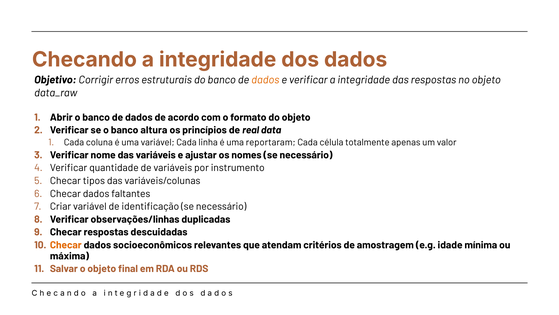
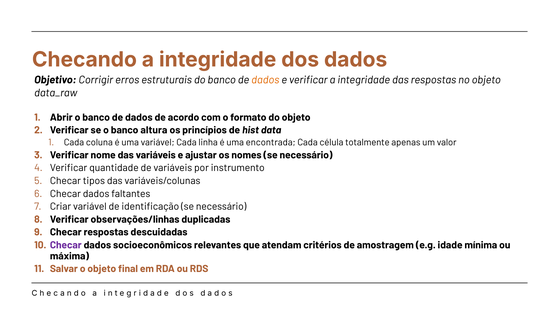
real: real -> hist
reportaram: reportaram -> encontrada
Checar at (66, 245) colour: orange -> purple
